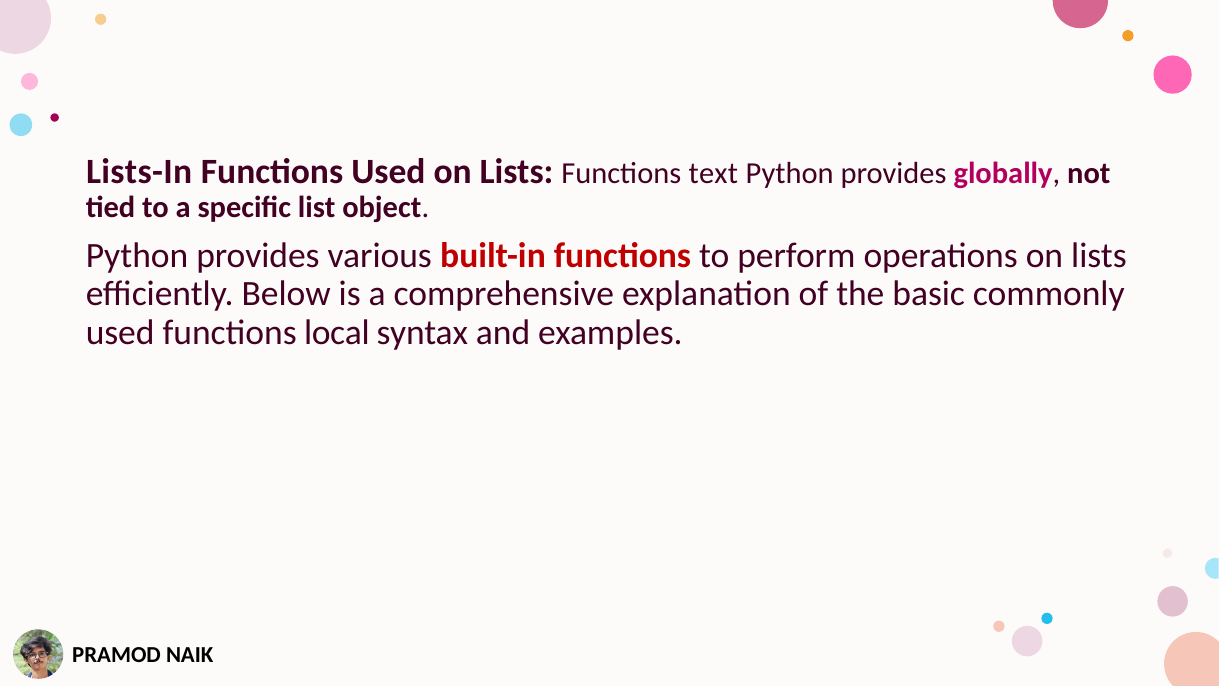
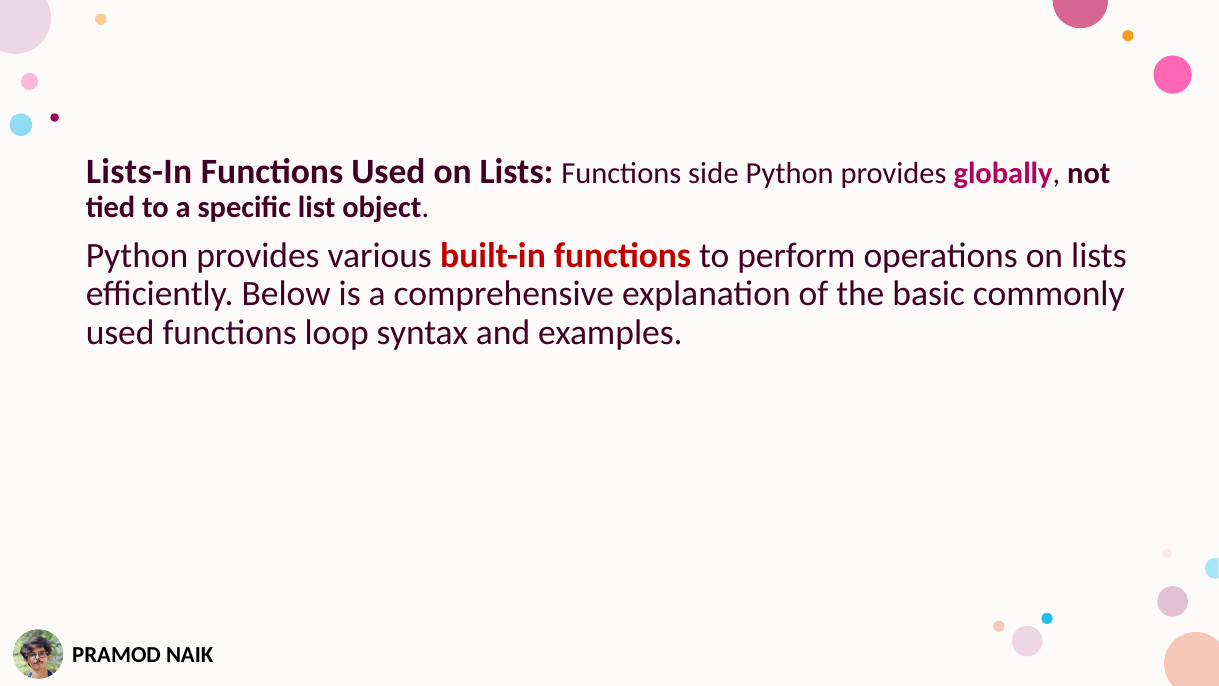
text: text -> side
local: local -> loop
